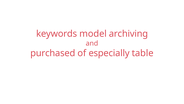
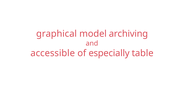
keywords: keywords -> graphical
purchased: purchased -> accessible
